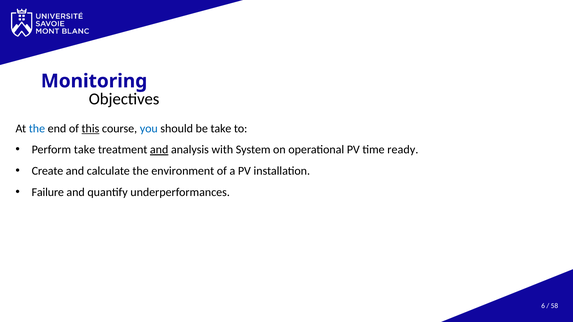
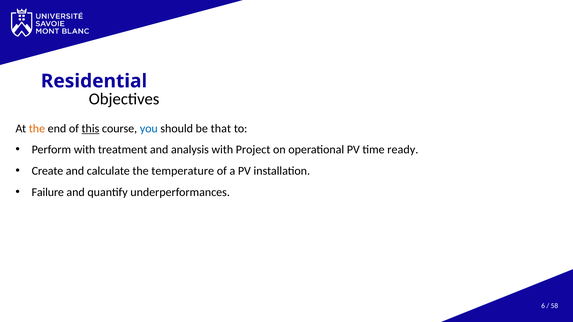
Monitoring: Monitoring -> Residential
the at (37, 129) colour: blue -> orange
be take: take -> that
Perform take: take -> with
and at (159, 150) underline: present -> none
System: System -> Project
environment: environment -> temperature
